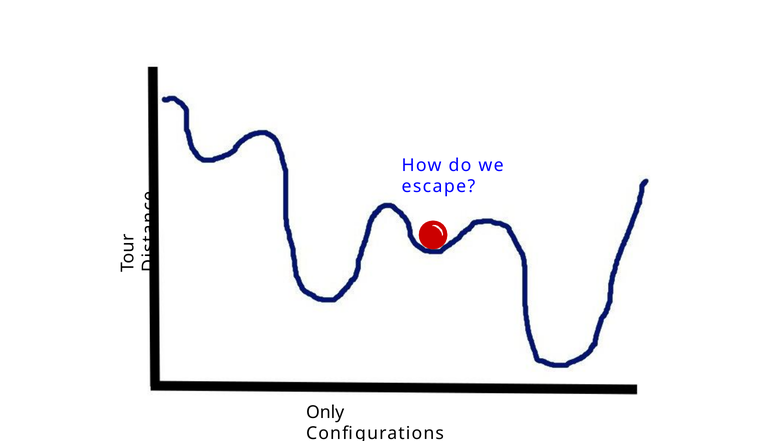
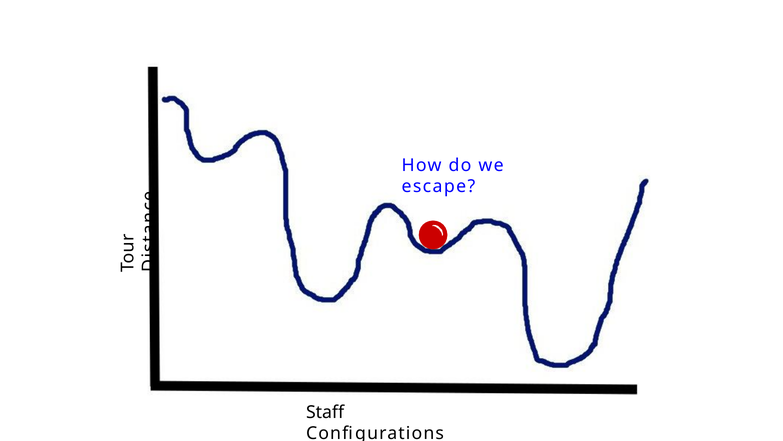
Only: Only -> Staff
